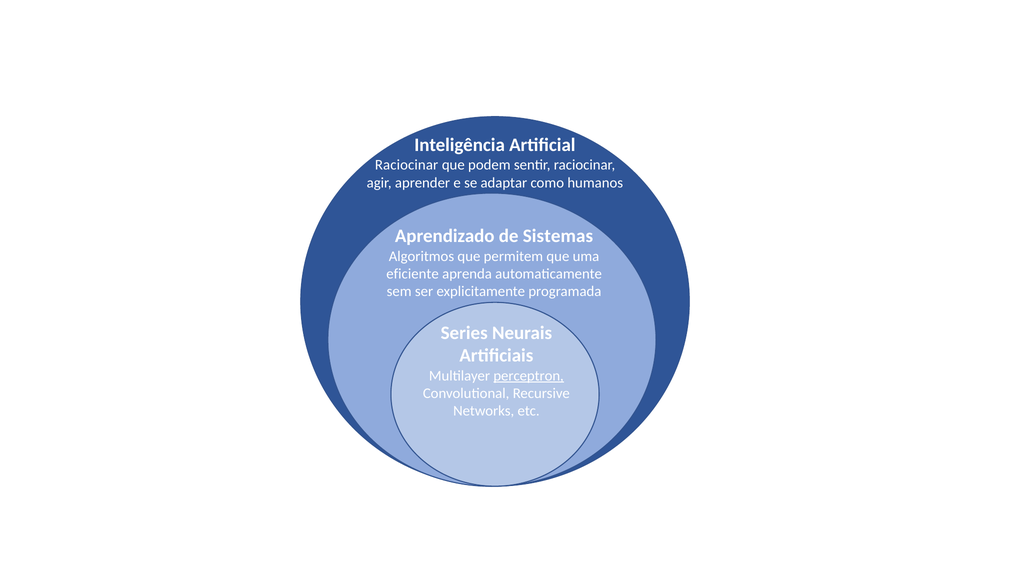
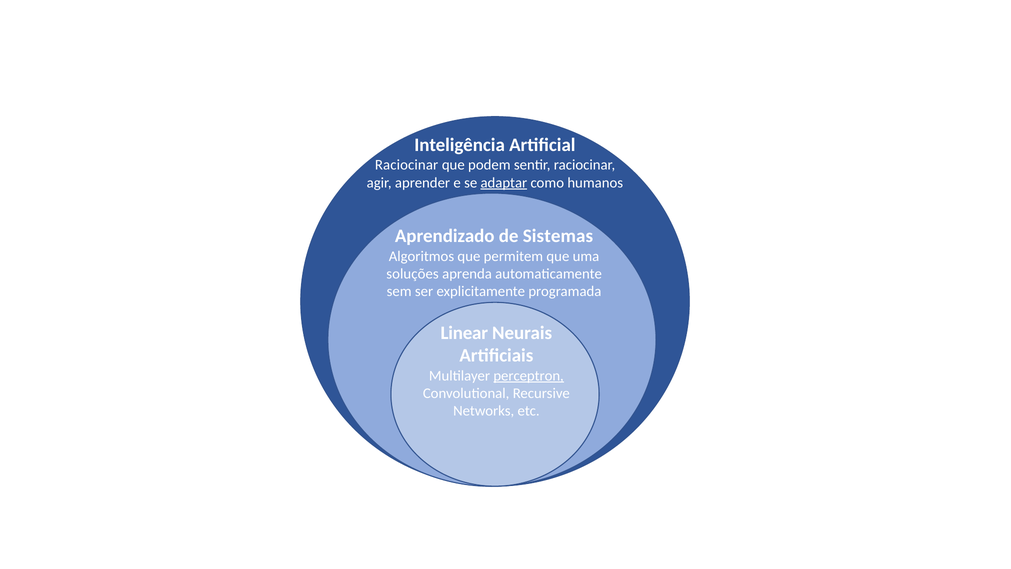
adaptar underline: none -> present
eficiente: eficiente -> soluções
Series: Series -> Linear
